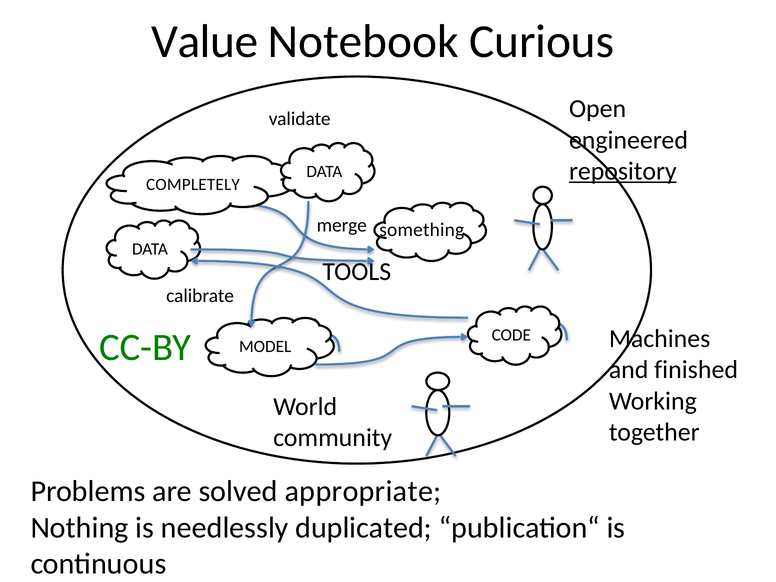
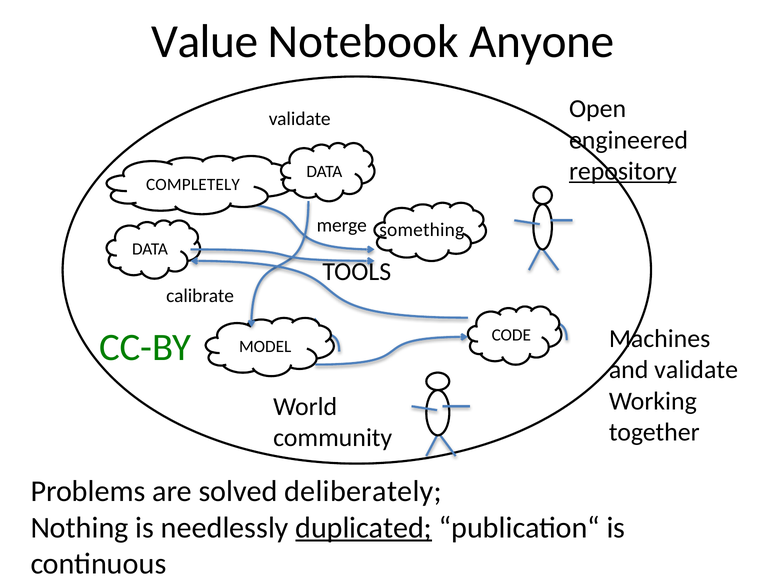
Curious: Curious -> Anyone
and finished: finished -> validate
appropriate: appropriate -> deliberately
duplicated underline: none -> present
